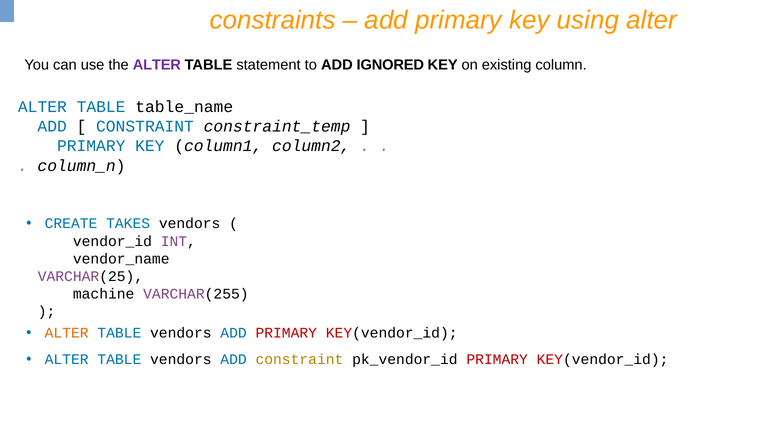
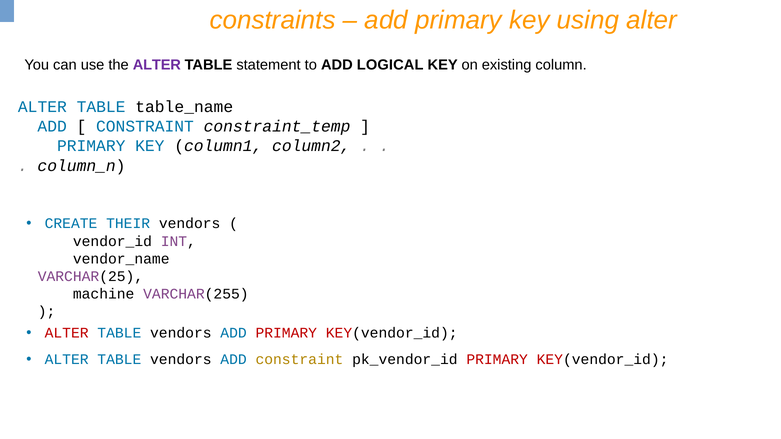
IGNORED: IGNORED -> LOGICAL
TAKES: TAKES -> THEIR
ALTER at (67, 333) colour: orange -> red
